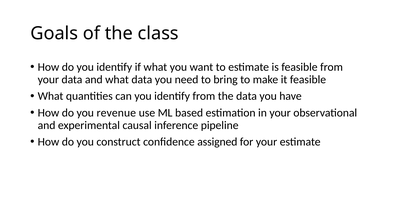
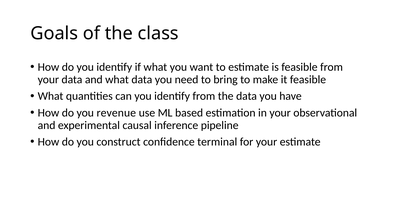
assigned: assigned -> terminal
